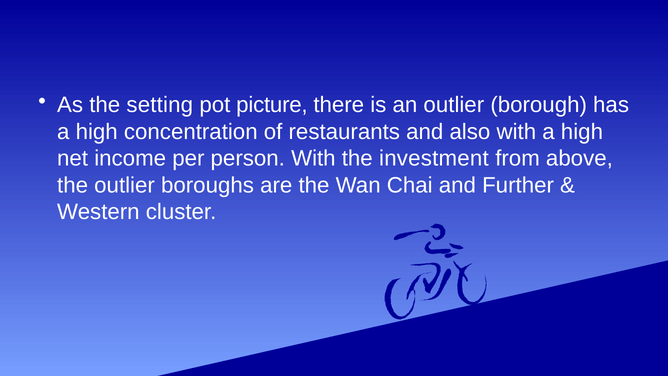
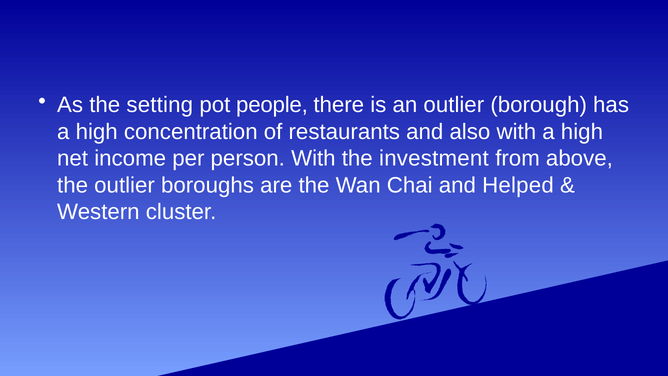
picture: picture -> people
Further: Further -> Helped
